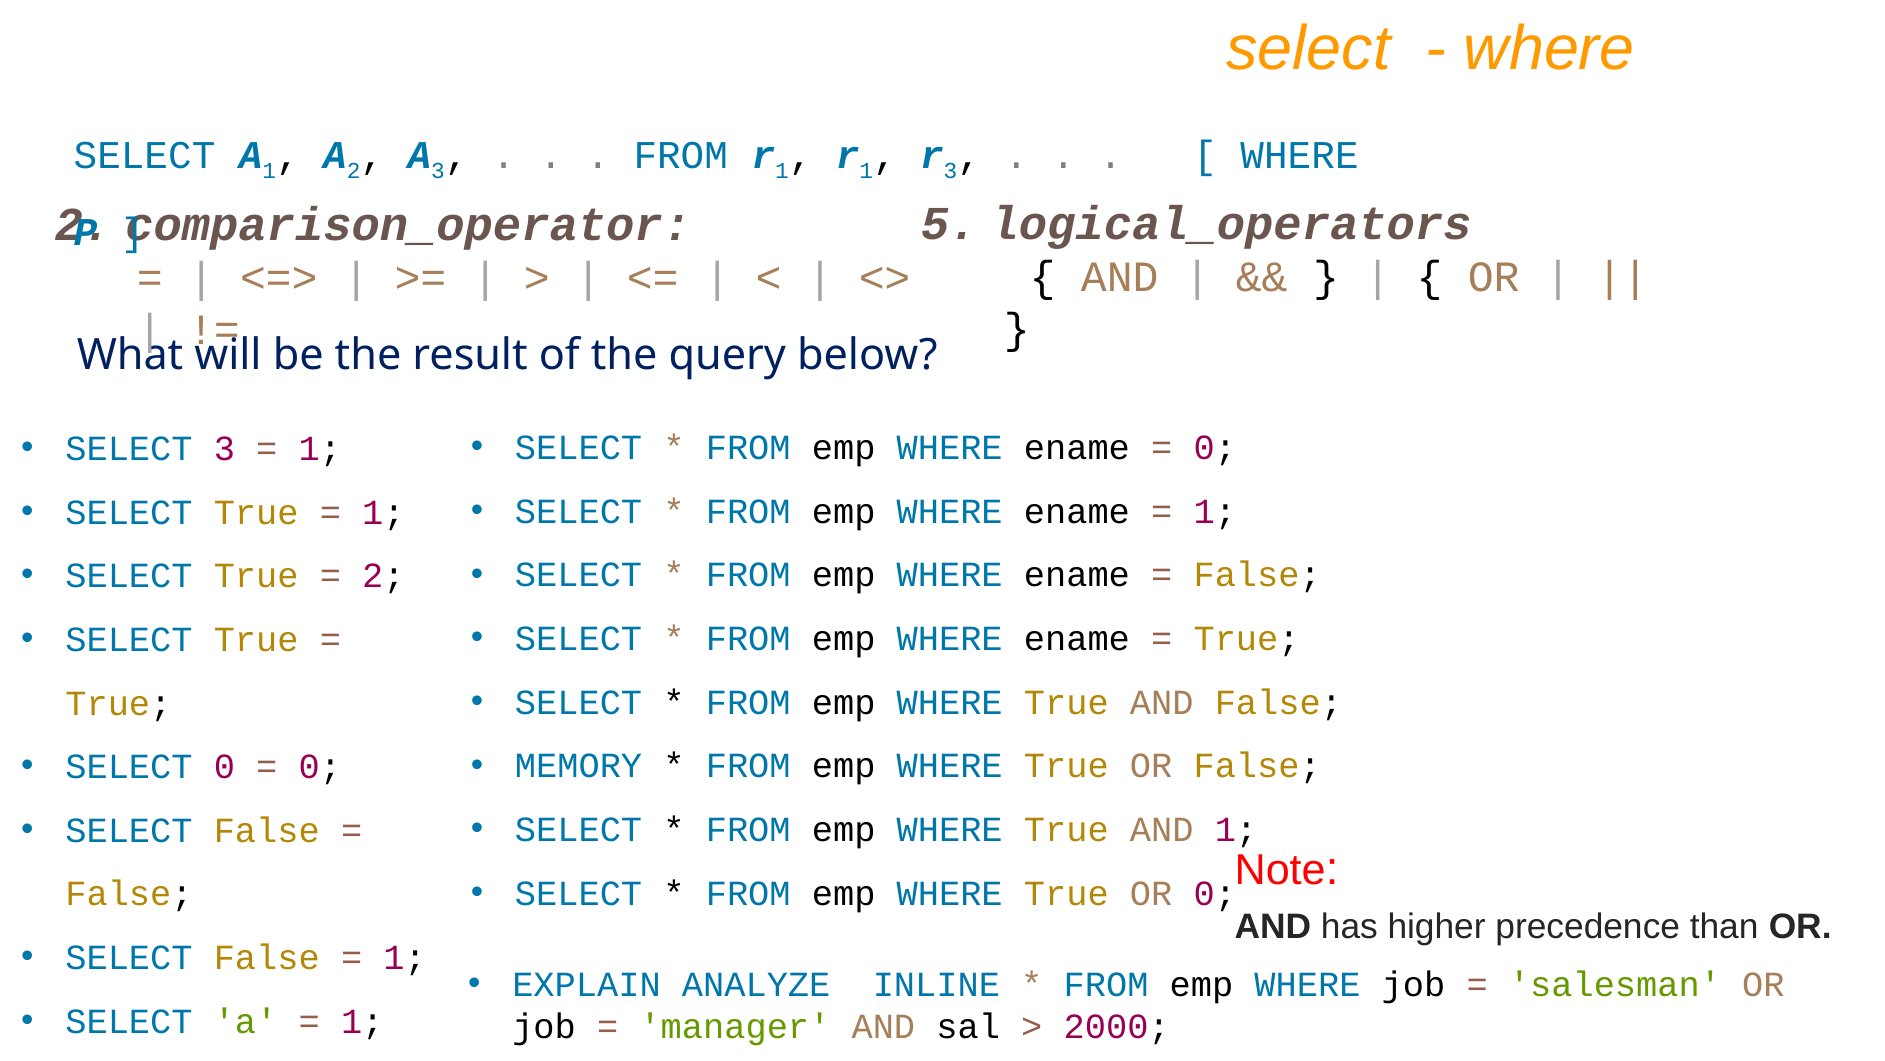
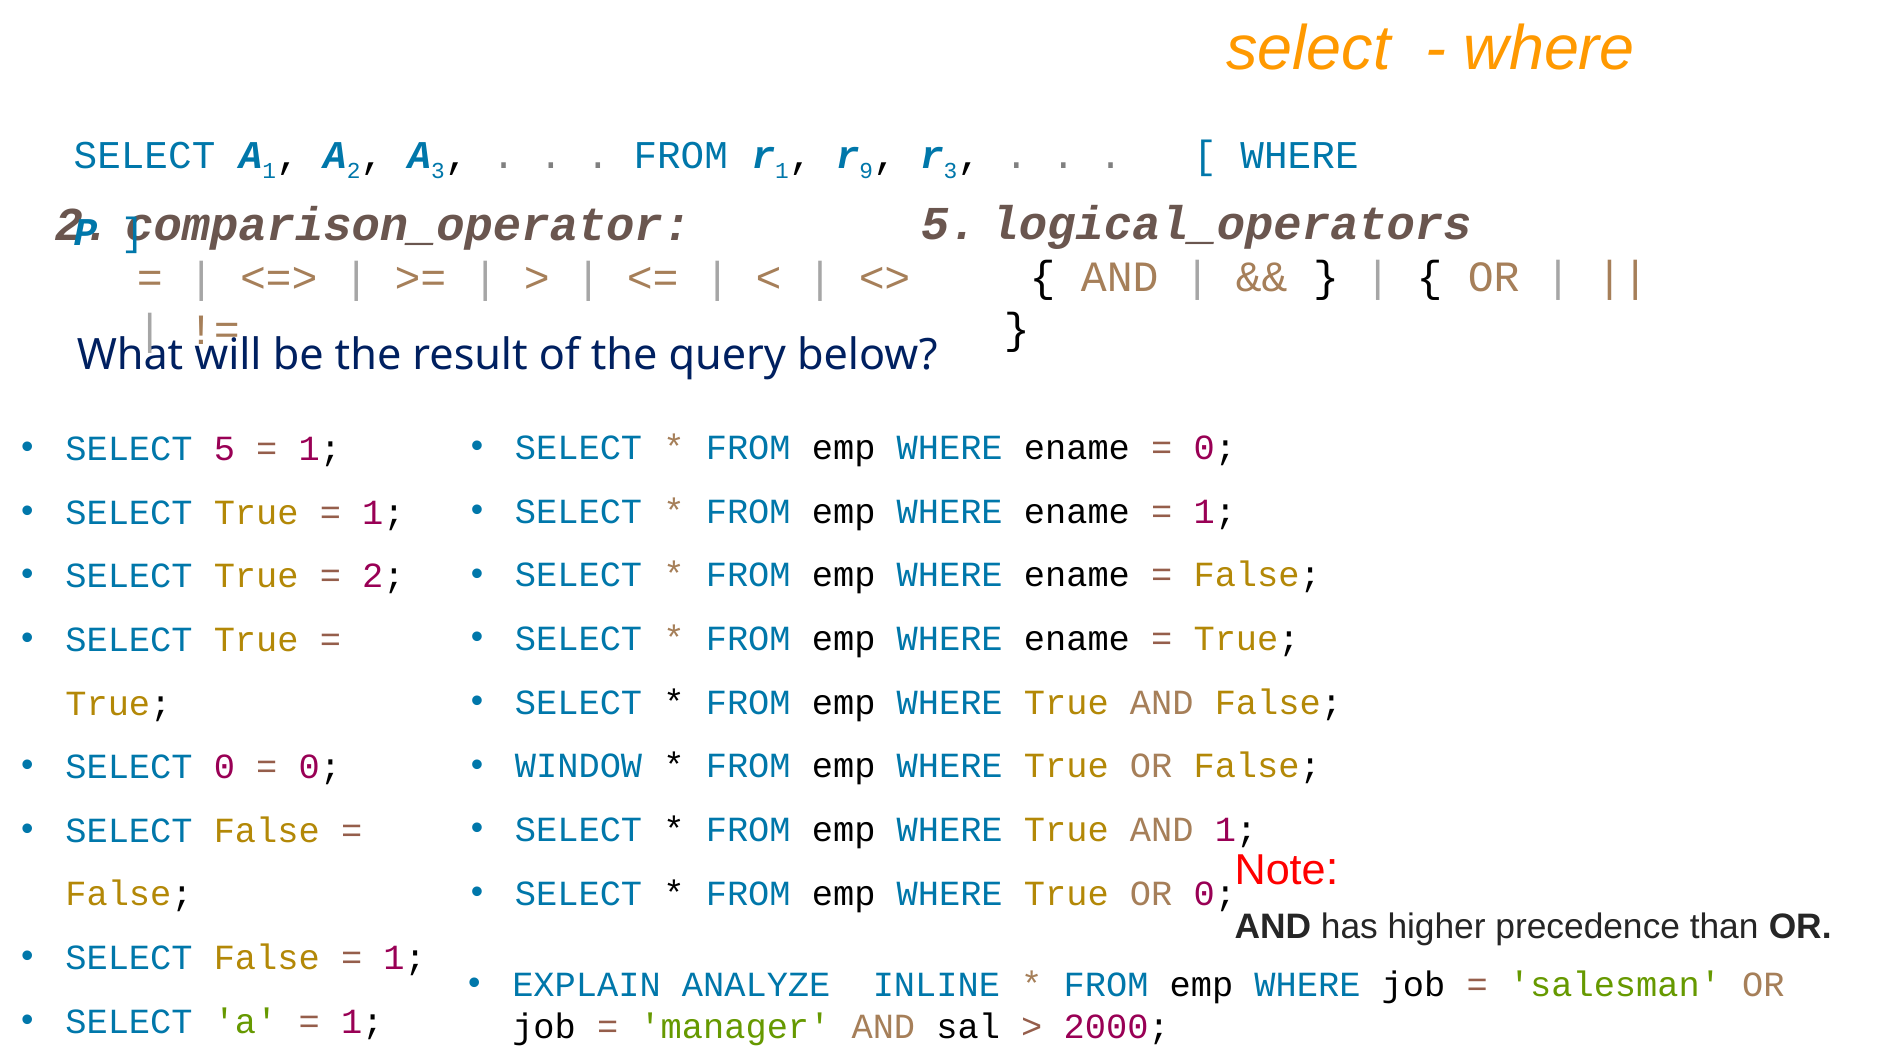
1 at (866, 171): 1 -> 9
SELECT 3: 3 -> 5
MEMORY: MEMORY -> WINDOW
